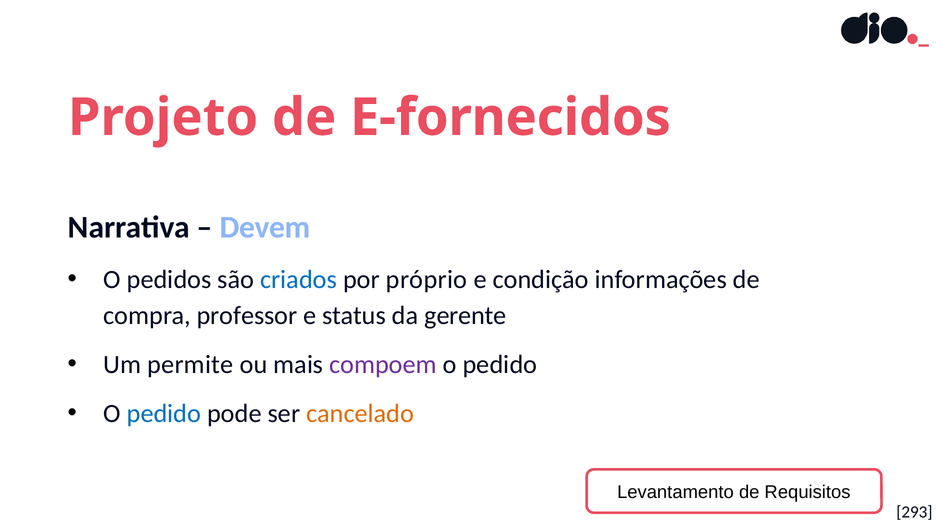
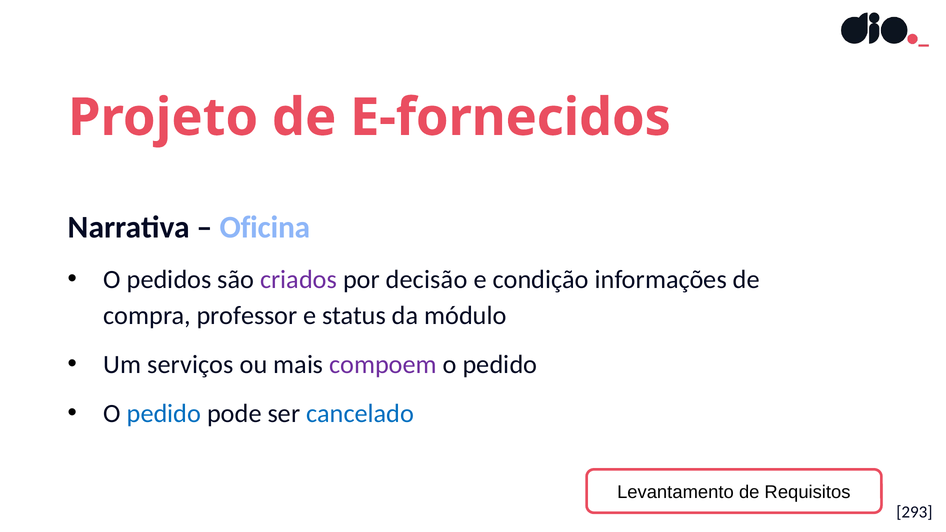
Devem: Devem -> Oficina
criados colour: blue -> purple
próprio: próprio -> decisão
gerente: gerente -> módulo
permite: permite -> serviços
cancelado colour: orange -> blue
